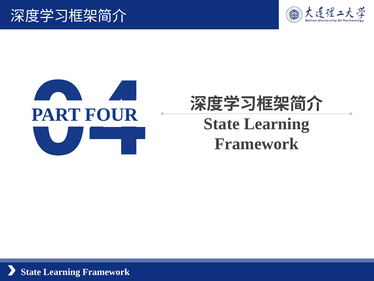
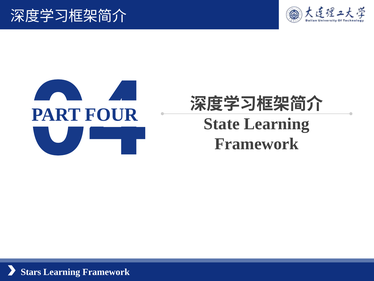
State at (31, 271): State -> Stars
